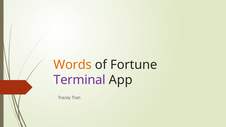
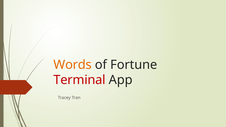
Terminal colour: purple -> red
